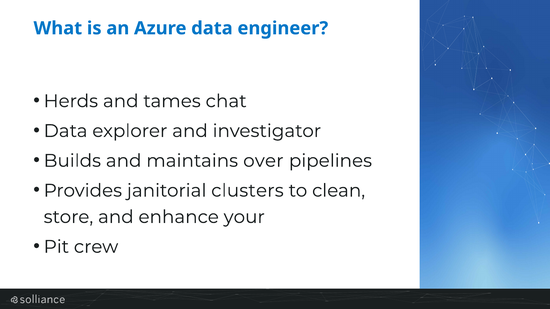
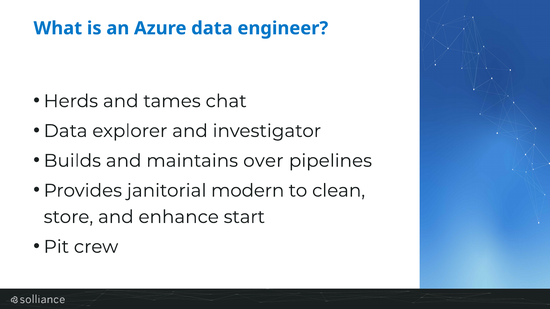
clusters: clusters -> modern
your: your -> start
